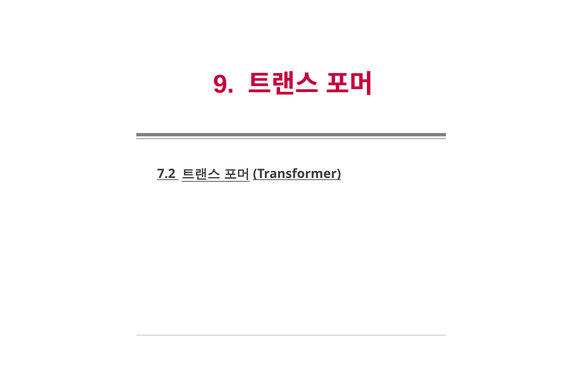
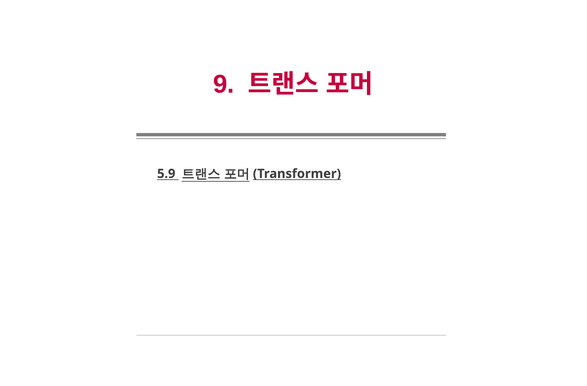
7.2: 7.2 -> 5.9
